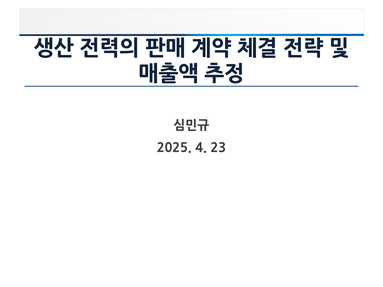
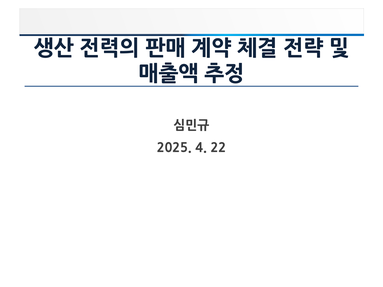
23: 23 -> 22
